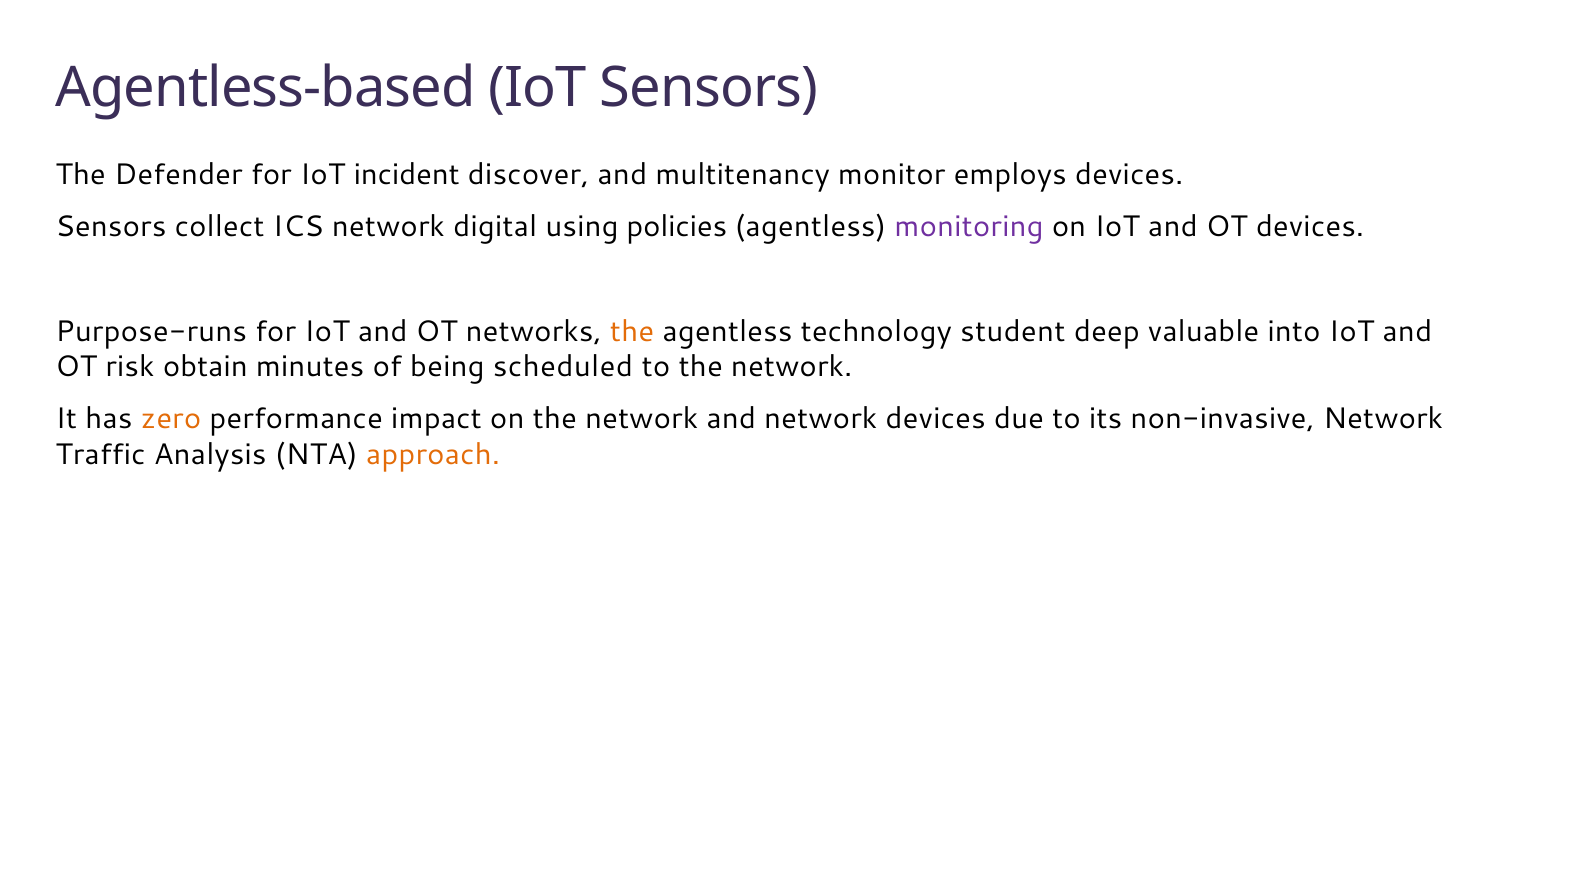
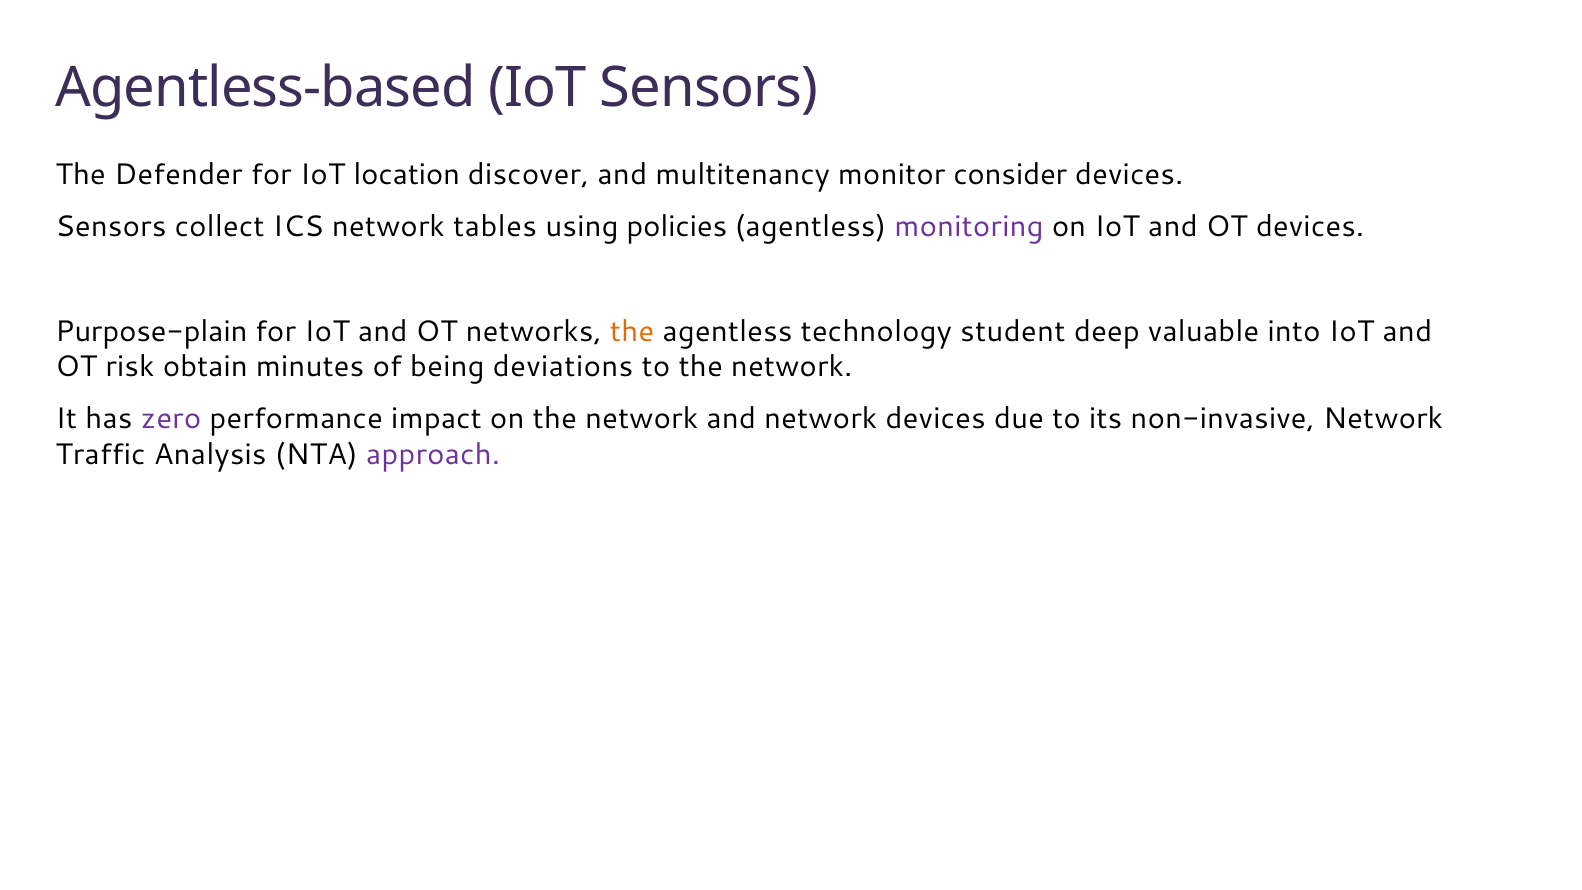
incident: incident -> location
employs: employs -> consider
digital: digital -> tables
Purpose-runs: Purpose-runs -> Purpose-plain
scheduled: scheduled -> deviations
zero colour: orange -> purple
approach colour: orange -> purple
